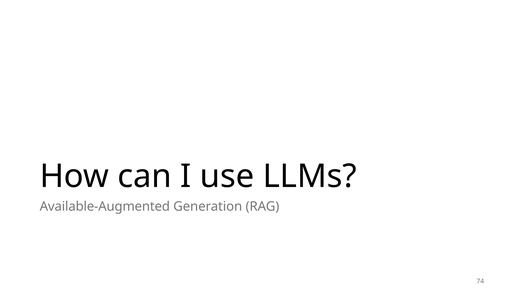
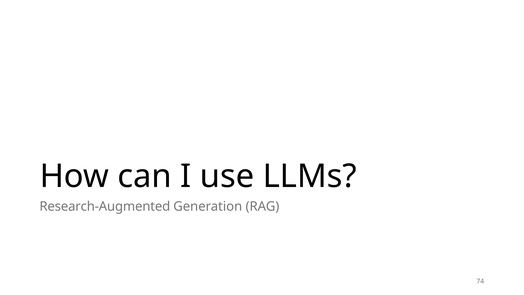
Available-Augmented: Available-Augmented -> Research-Augmented
